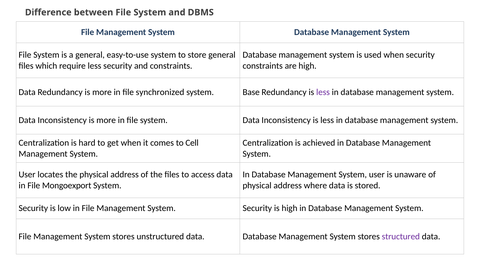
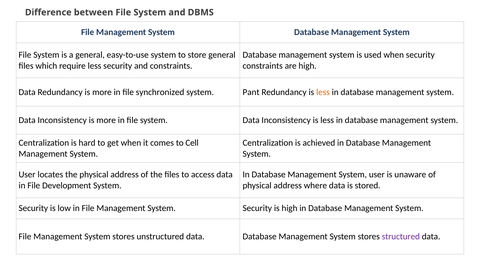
Base: Base -> Pant
less at (323, 92) colour: purple -> orange
Mongoexport: Mongoexport -> Development
